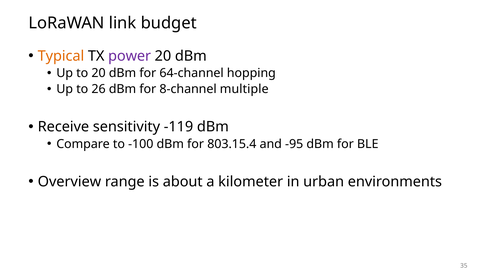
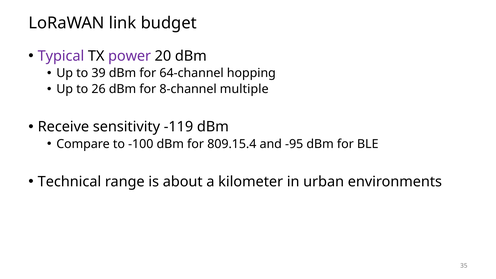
Typical colour: orange -> purple
to 20: 20 -> 39
803.15.4: 803.15.4 -> 809.15.4
Overview: Overview -> Technical
